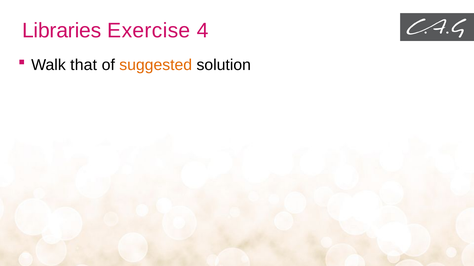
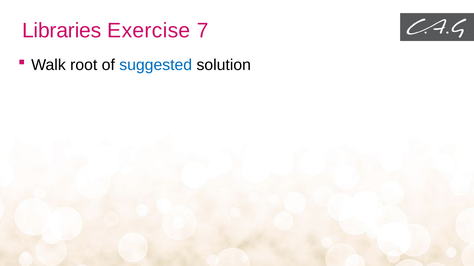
4: 4 -> 7
that: that -> root
suggested colour: orange -> blue
